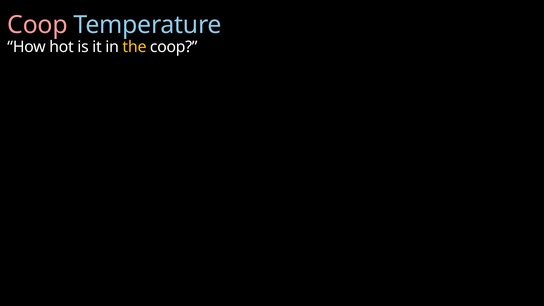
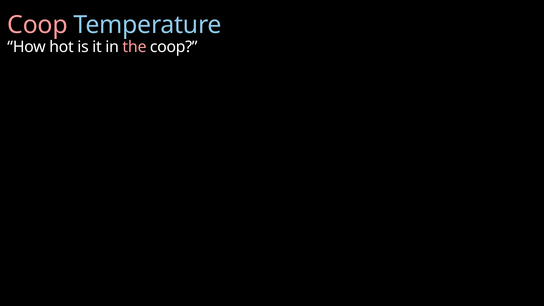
the colour: yellow -> pink
